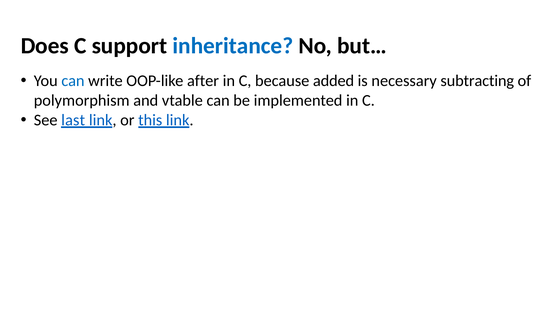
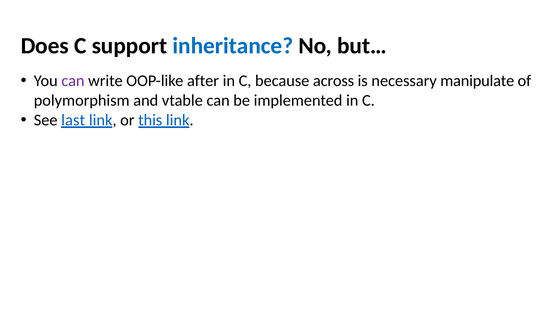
can at (73, 81) colour: blue -> purple
added: added -> across
subtracting: subtracting -> manipulate
